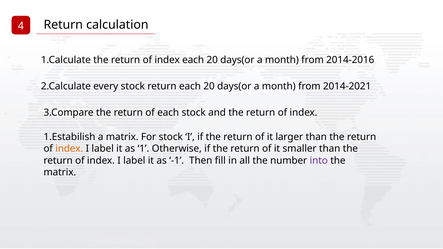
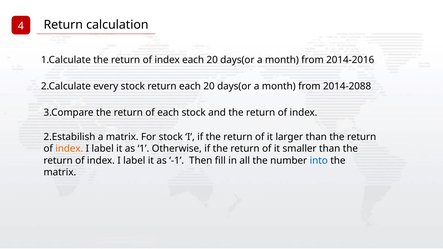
2014-2021: 2014-2021 -> 2014-2088
1.Estabilish: 1.Estabilish -> 2.Estabilish
into colour: purple -> blue
